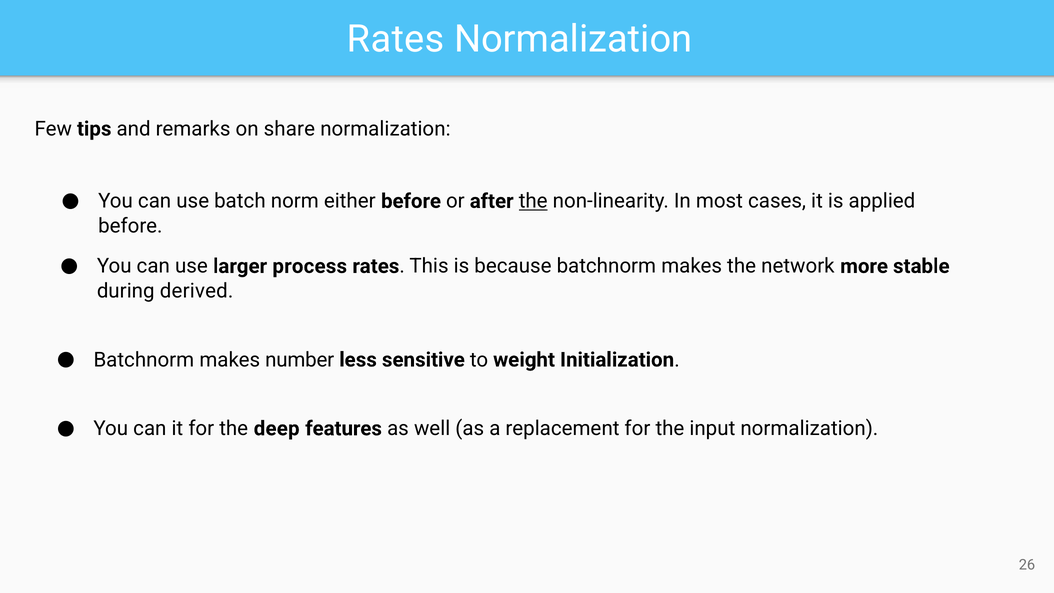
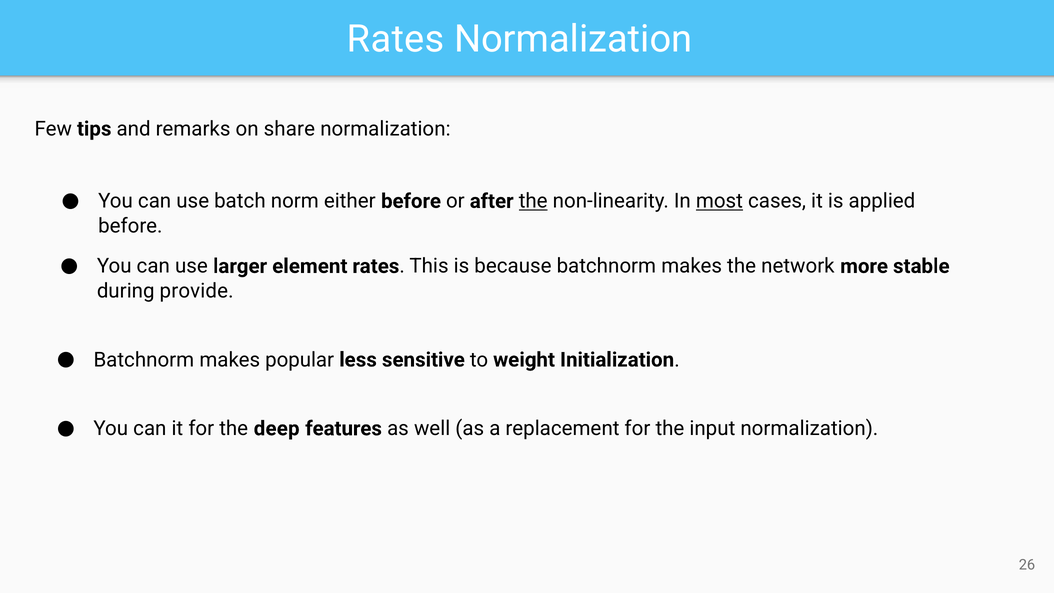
most underline: none -> present
process: process -> element
derived: derived -> provide
number: number -> popular
